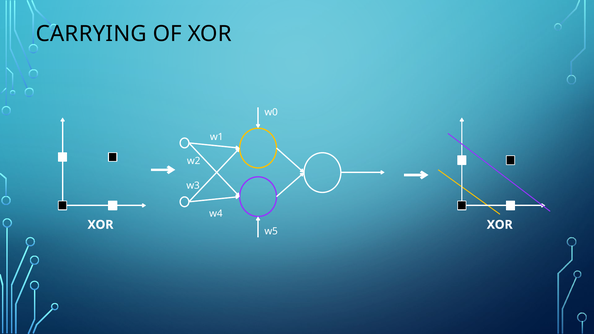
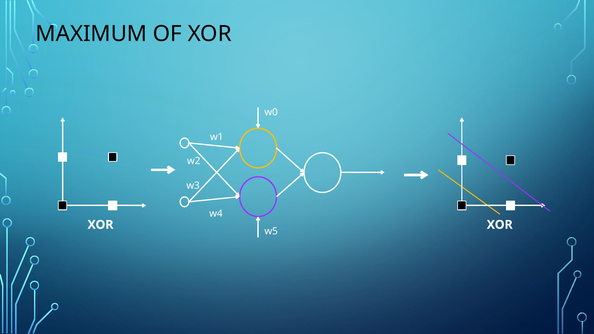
CARRYING: CARRYING -> MAXIMUM
